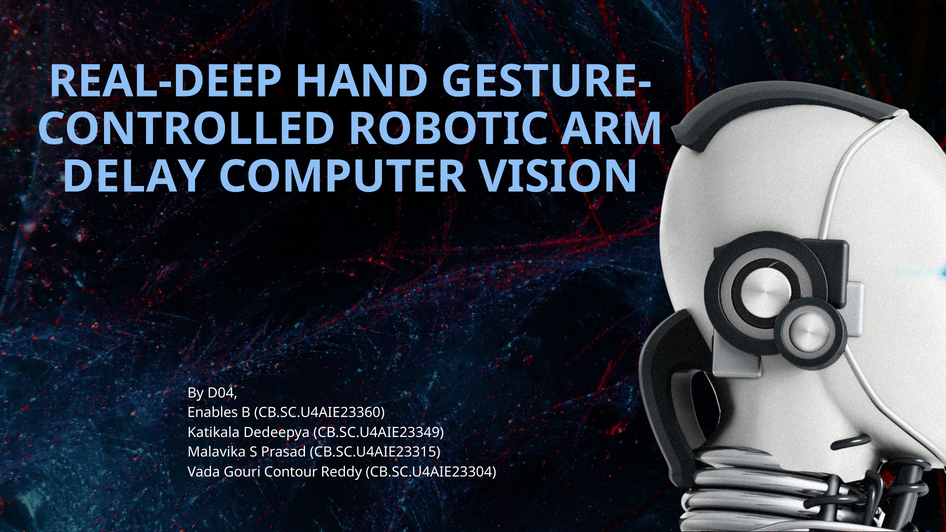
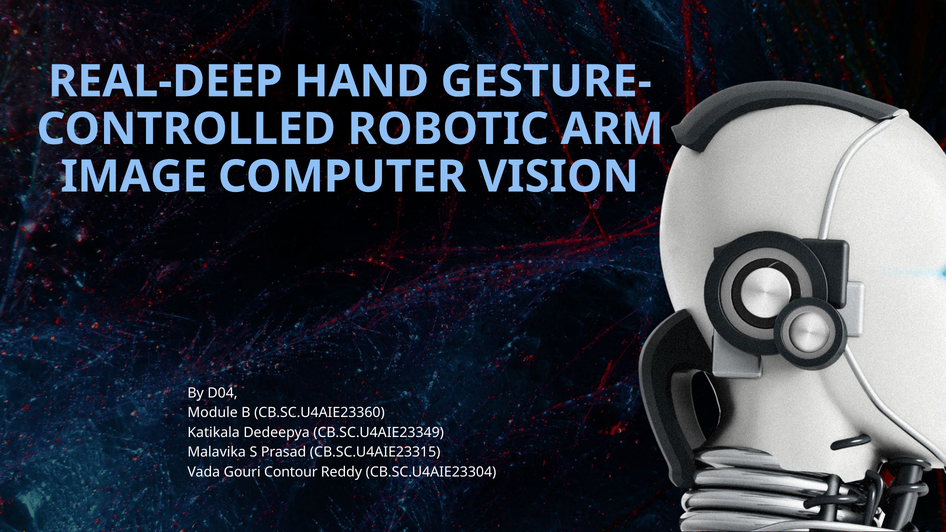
DELAY: DELAY -> IMAGE
Enables: Enables -> Module
